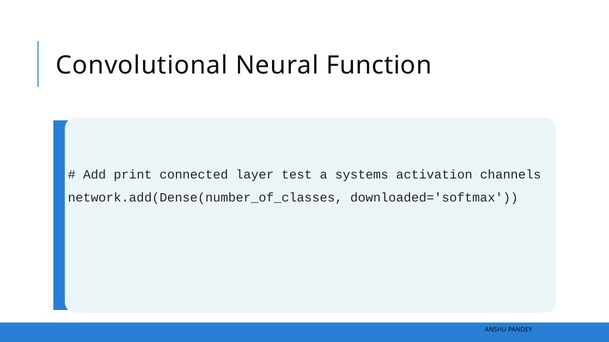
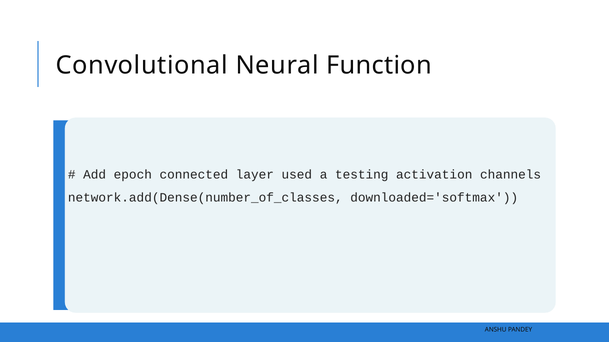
print: print -> epoch
test: test -> used
systems: systems -> testing
